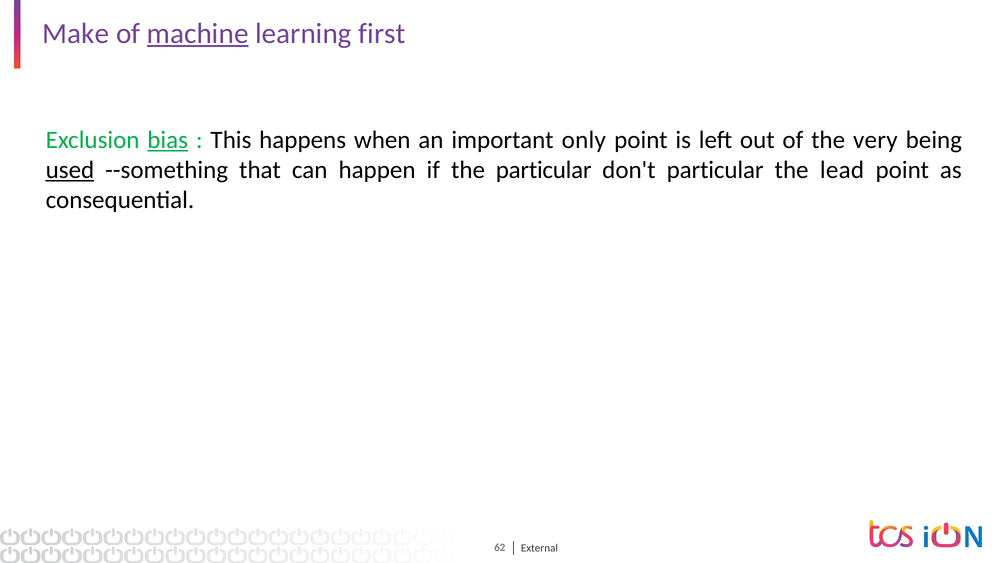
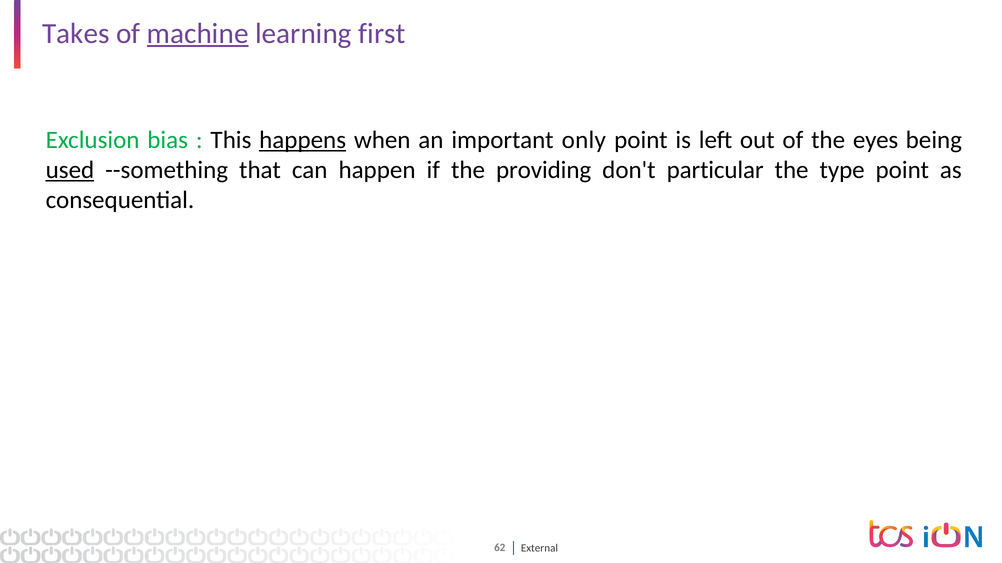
Make: Make -> Takes
bias underline: present -> none
happens underline: none -> present
very: very -> eyes
the particular: particular -> providing
lead: lead -> type
